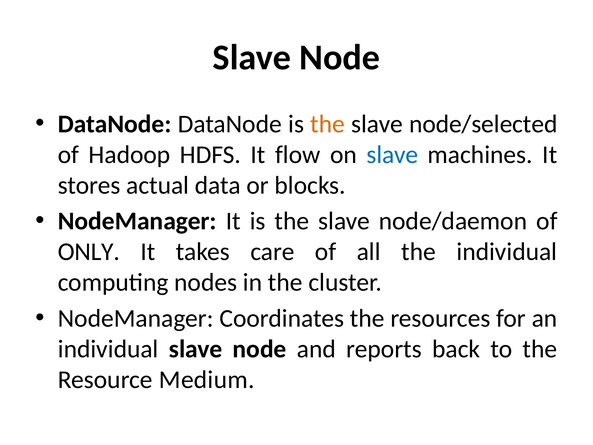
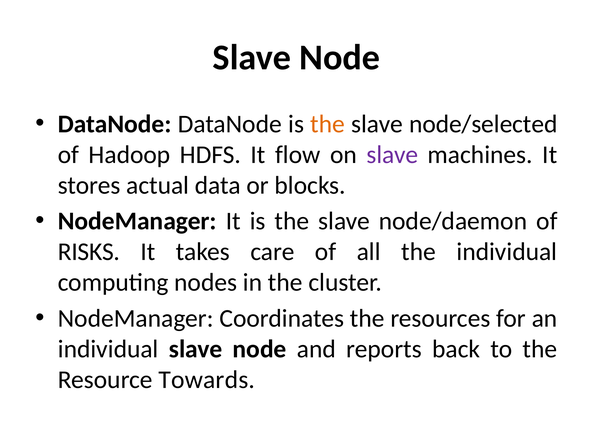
slave at (392, 155) colour: blue -> purple
ONLY: ONLY -> RISKS
Medium: Medium -> Towards
